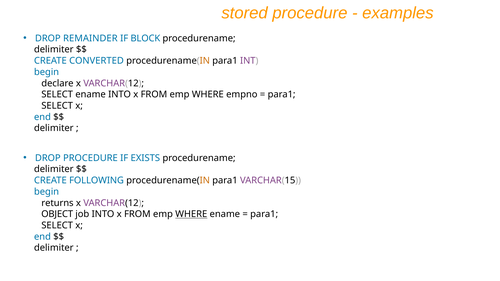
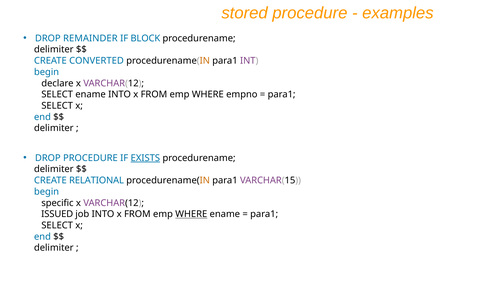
EXISTS underline: none -> present
FOLLOWING: FOLLOWING -> RELATIONAL
returns: returns -> specific
OBJECT: OBJECT -> ISSUED
